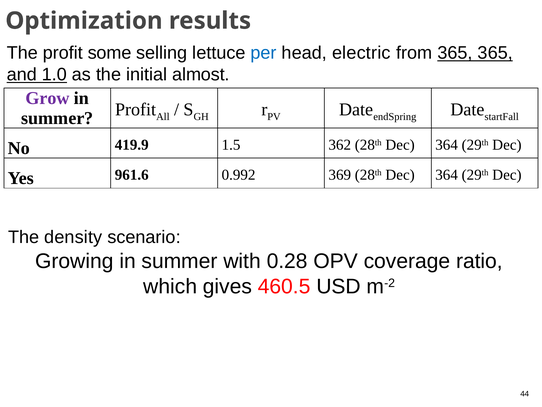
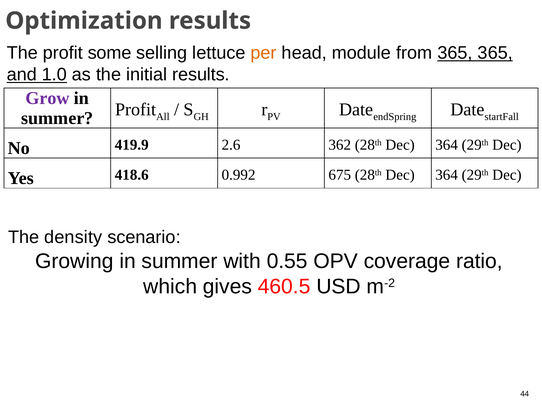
per colour: blue -> orange
electric: electric -> module
initial almost: almost -> results
1.5: 1.5 -> 2.6
961.6: 961.6 -> 418.6
369: 369 -> 675
0.28: 0.28 -> 0.55
